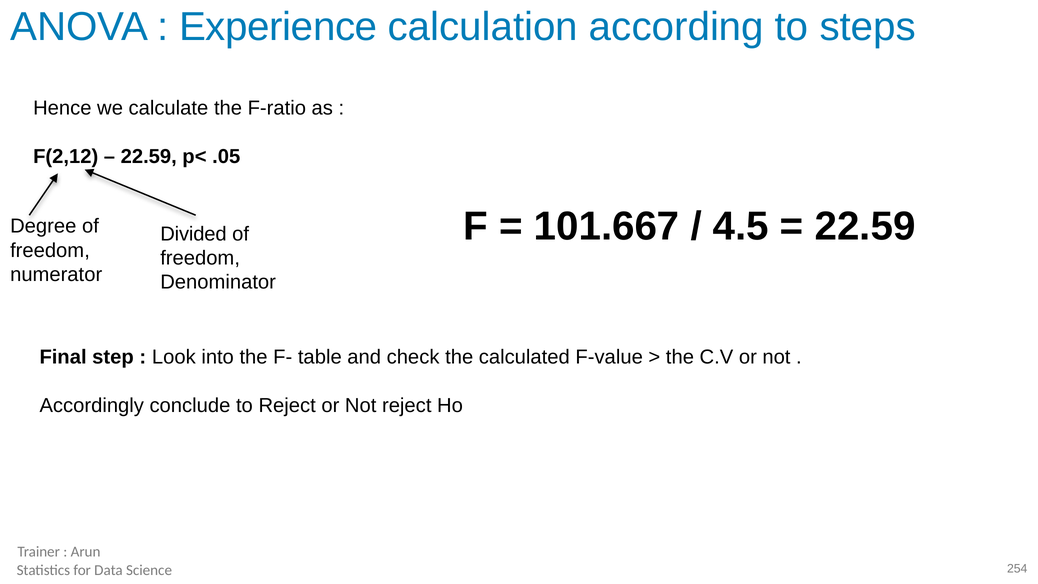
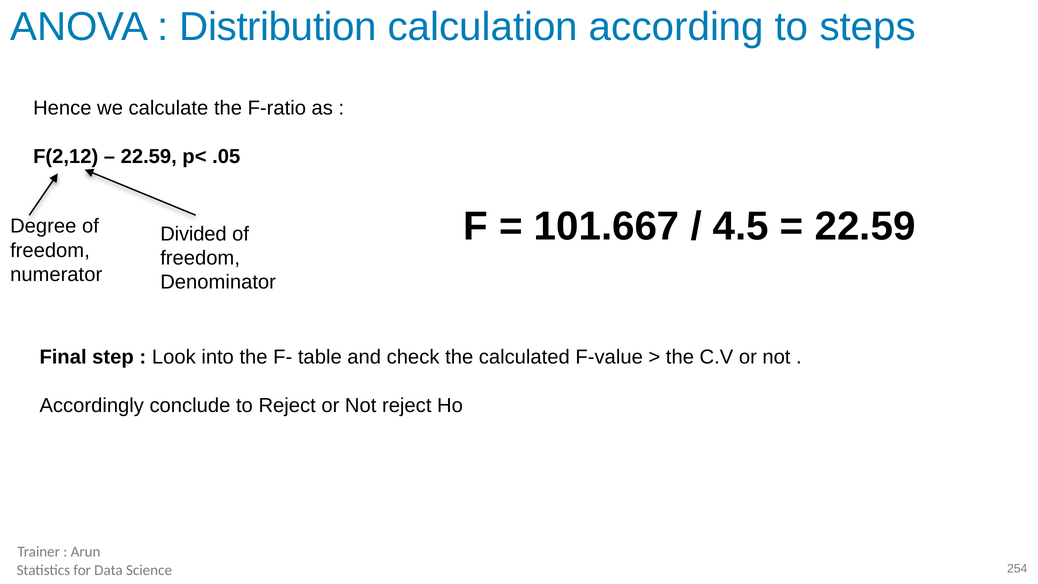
Experience: Experience -> Distribution
